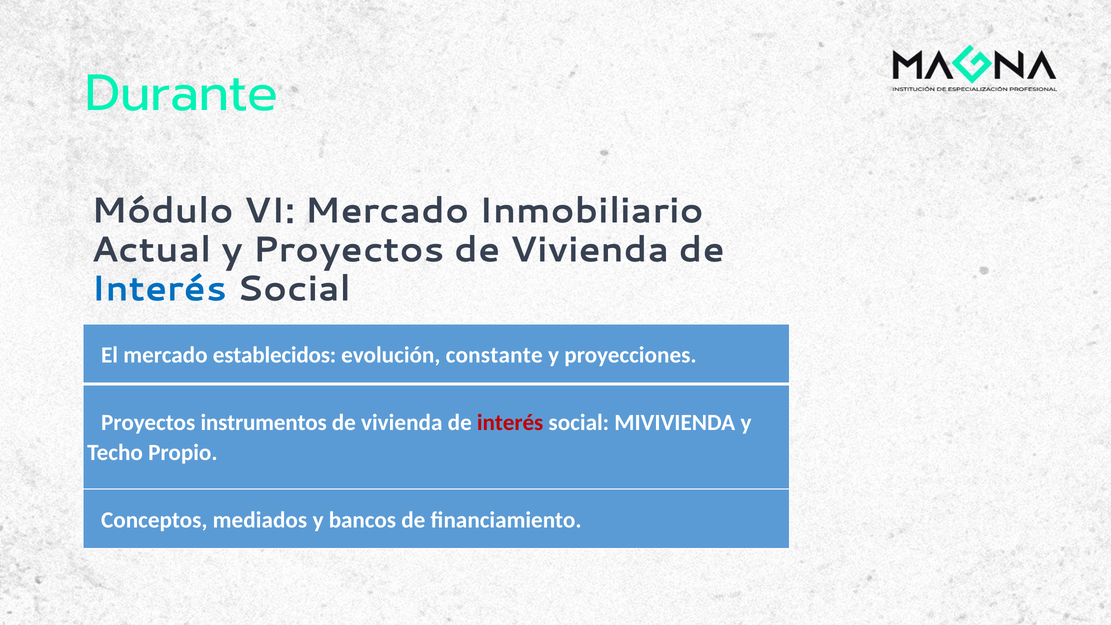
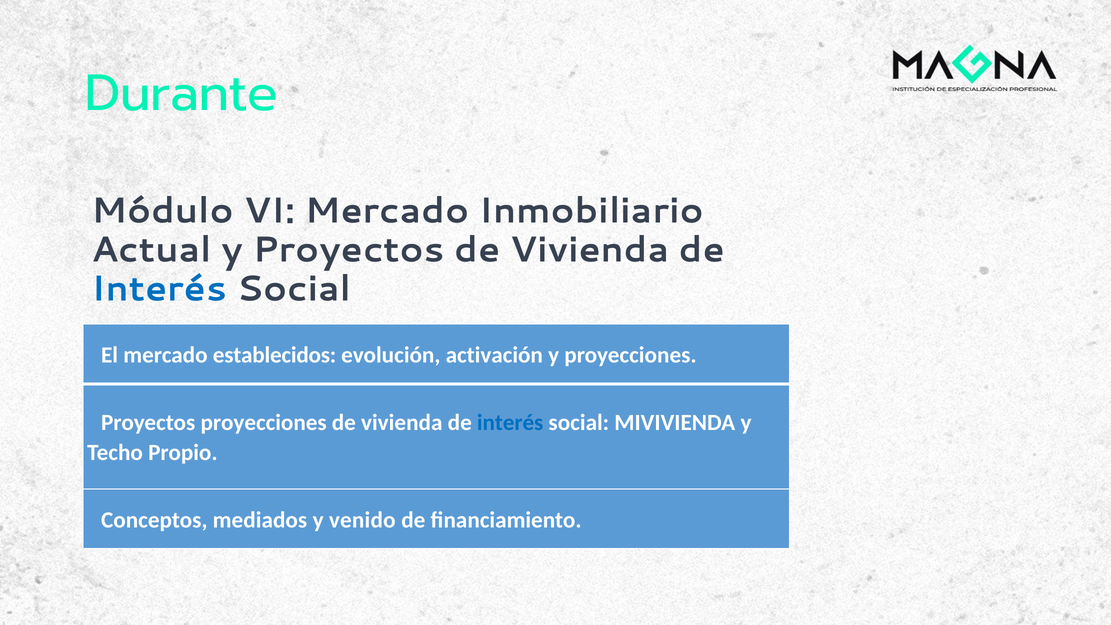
constante: constante -> activación
Proyectos instrumentos: instrumentos -> proyecciones
interés at (510, 422) colour: red -> blue
bancos: bancos -> venido
